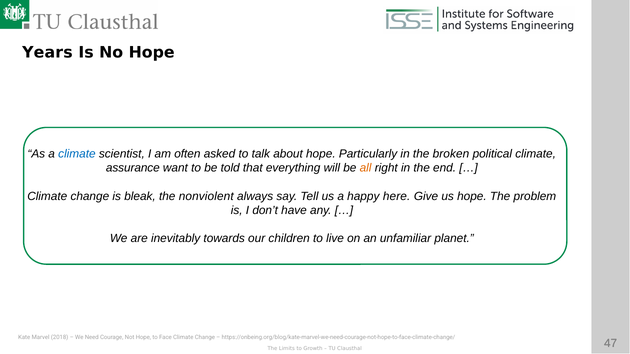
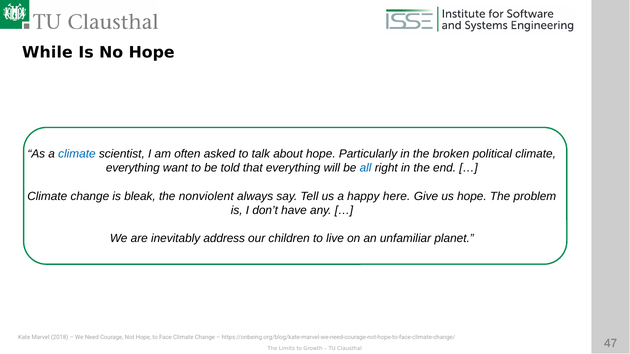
Years: Years -> While
assurance at (133, 168): assurance -> everything
all colour: orange -> blue
towards: towards -> address
